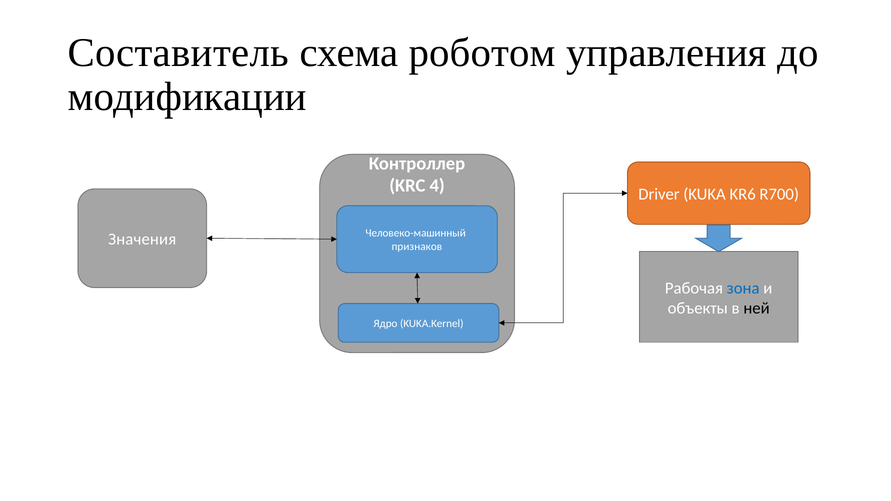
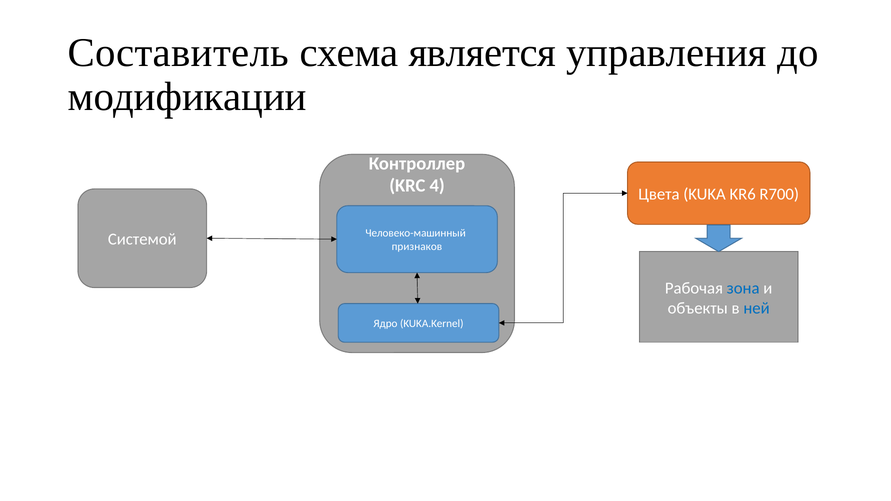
роботом: роботом -> является
Driver: Driver -> Цвета
Значения: Значения -> Системой
ней colour: black -> blue
